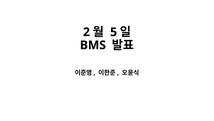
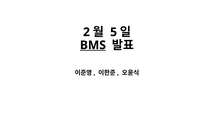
BMS underline: none -> present
